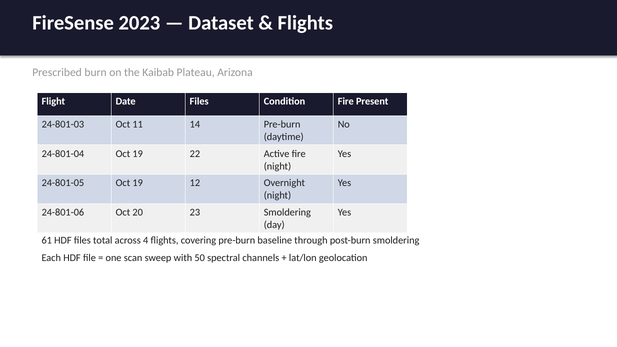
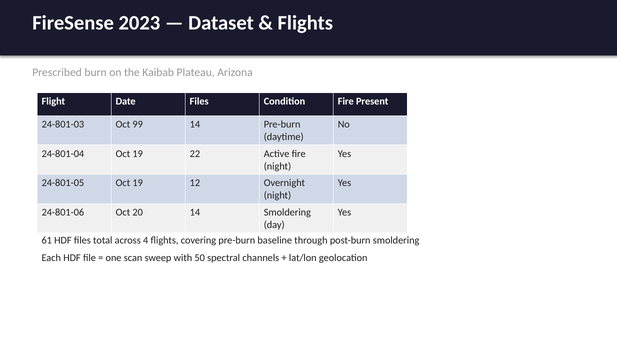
11: 11 -> 99
20 23: 23 -> 14
